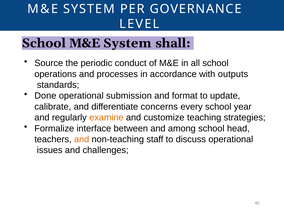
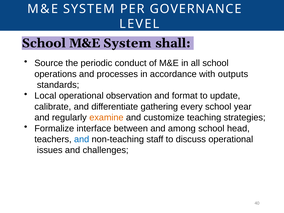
Done: Done -> Local
submission: submission -> observation
concerns: concerns -> gathering
and at (82, 139) colour: orange -> blue
